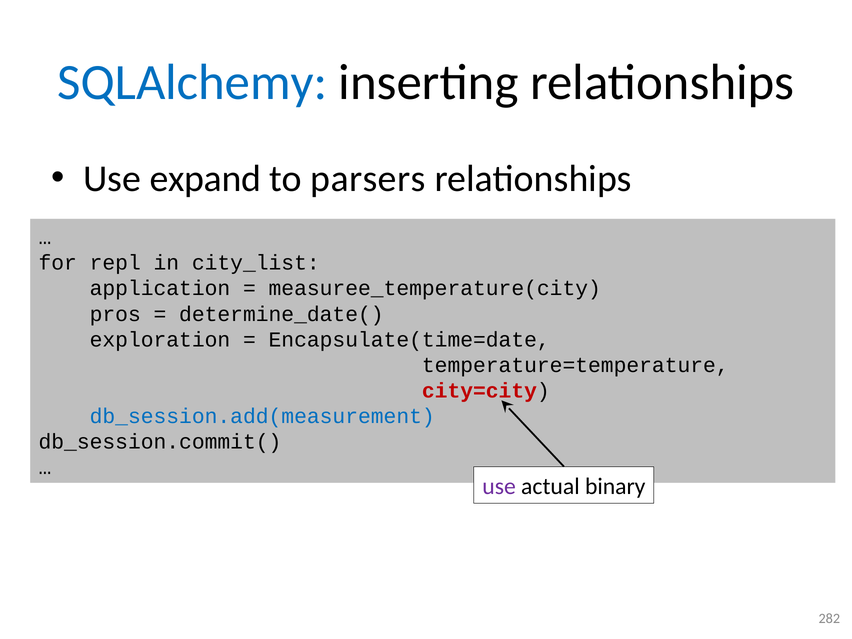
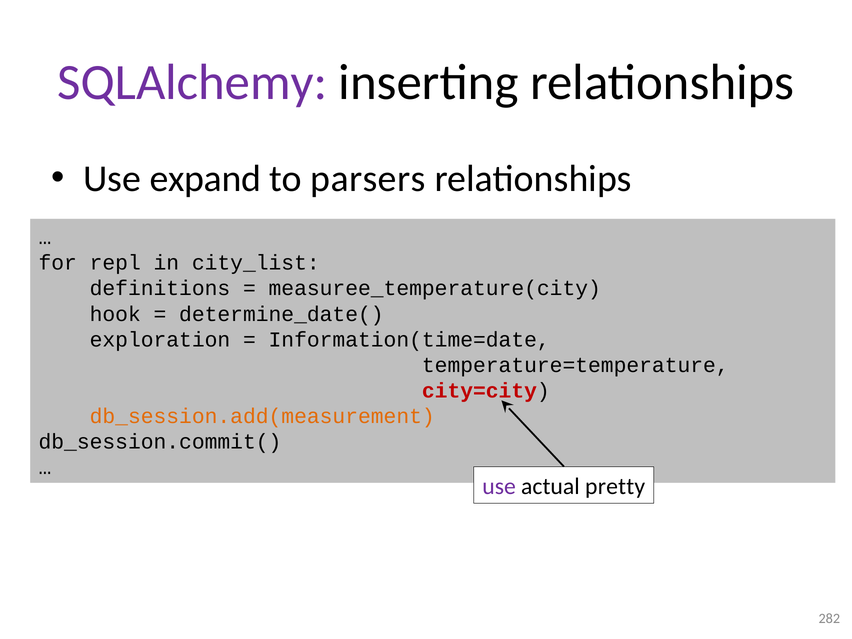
SQLAlchemy colour: blue -> purple
application: application -> definitions
pros: pros -> hook
Encapsulate(time=date: Encapsulate(time=date -> Information(time=date
db_session.add(measurement colour: blue -> orange
binary: binary -> pretty
